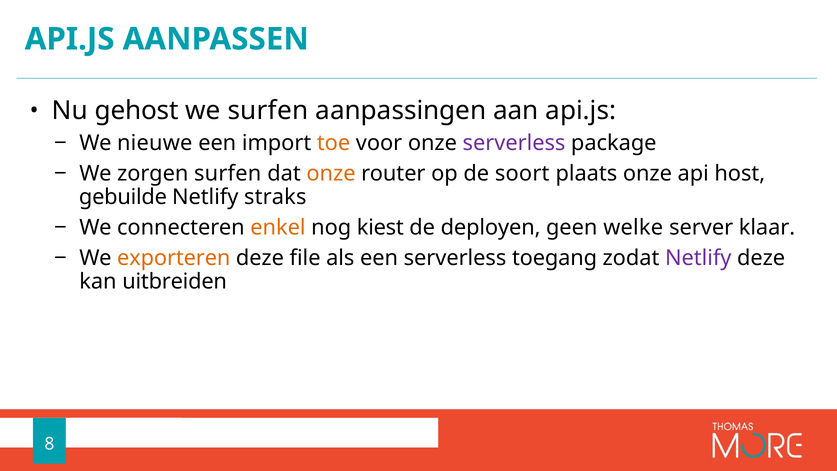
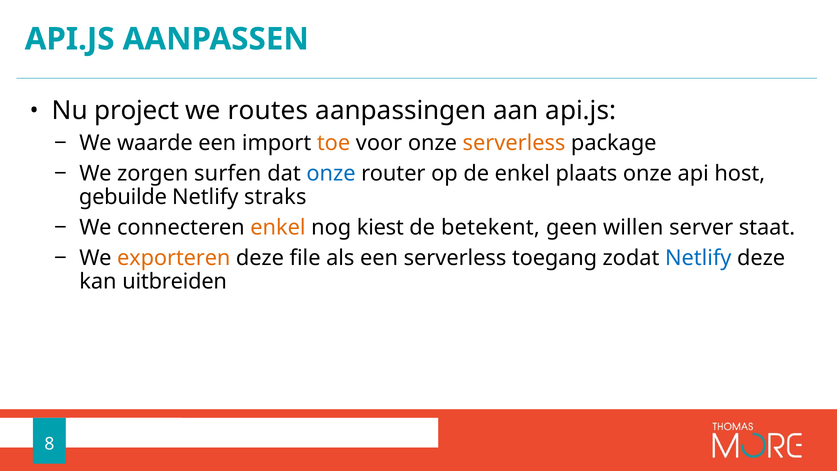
gehost: gehost -> project
we surfen: surfen -> routes
nieuwe: nieuwe -> waarde
serverless at (514, 143) colour: purple -> orange
onze at (331, 174) colour: orange -> blue
de soort: soort -> enkel
deployen: deployen -> betekent
welke: welke -> willen
klaar: klaar -> staat
Netlify at (698, 258) colour: purple -> blue
